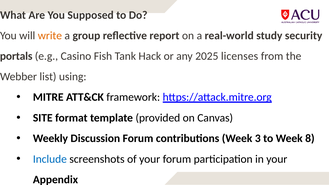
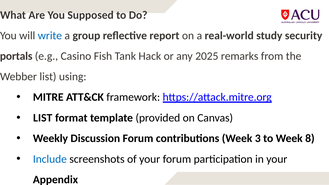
write colour: orange -> blue
licenses: licenses -> remarks
SITE at (43, 118): SITE -> LIST
